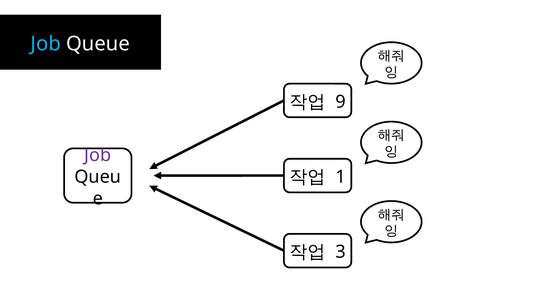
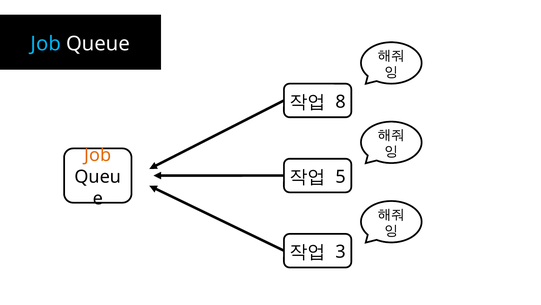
9: 9 -> 8
Job at (98, 155) colour: purple -> orange
1: 1 -> 5
